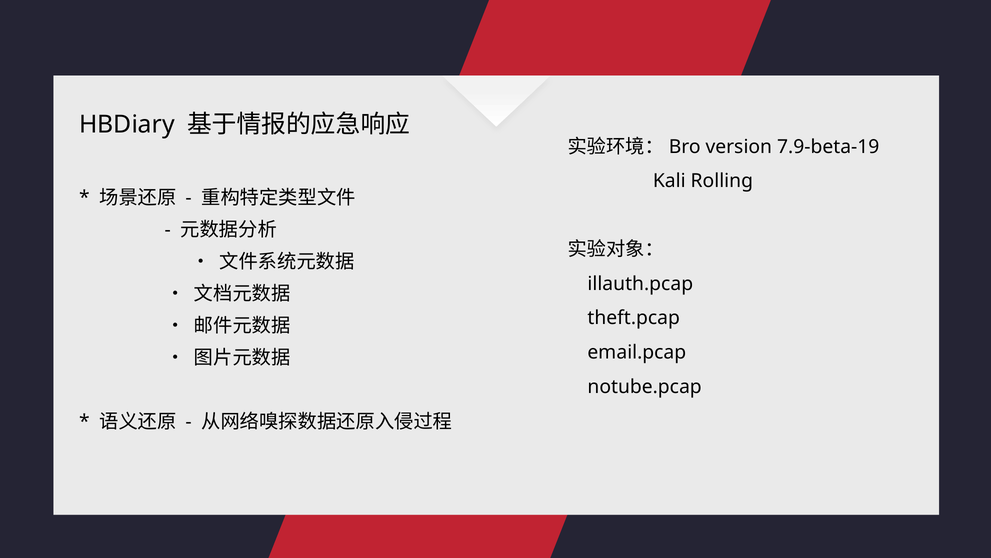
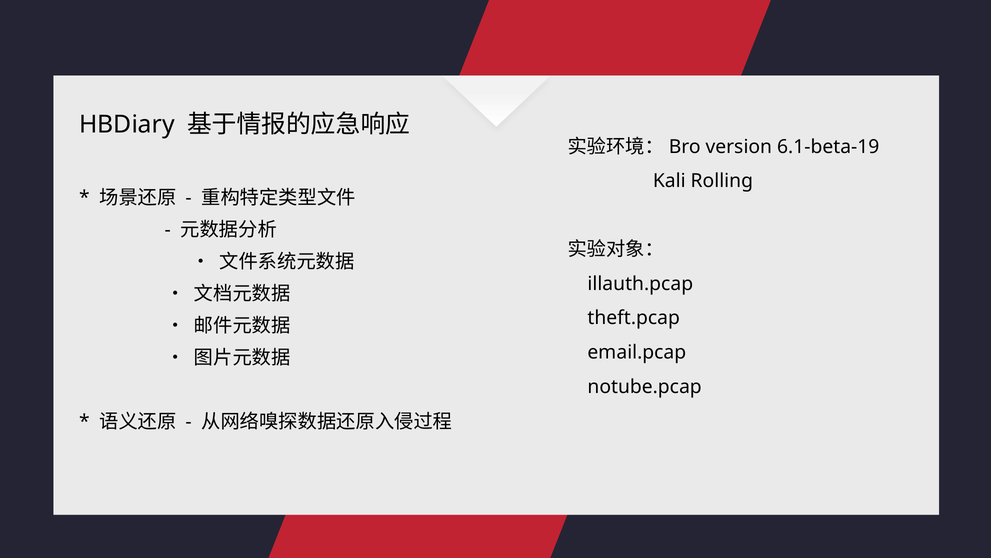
7.9-beta-19: 7.9-beta-19 -> 6.1-beta-19
